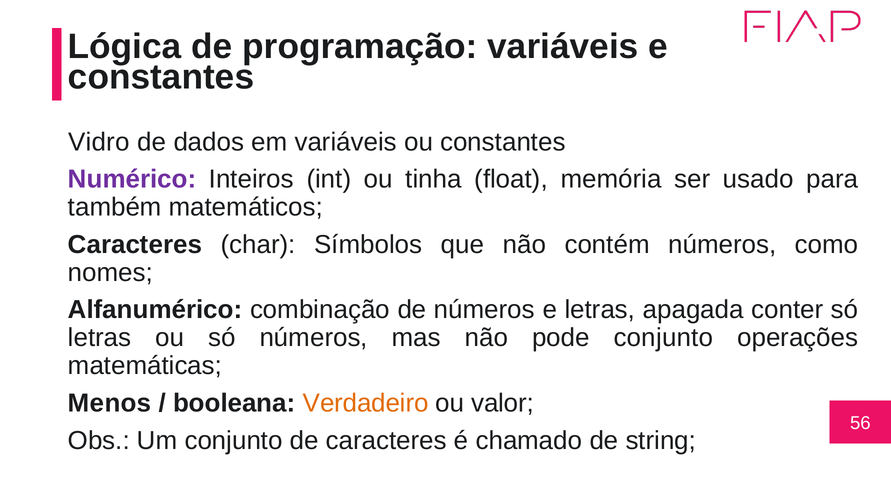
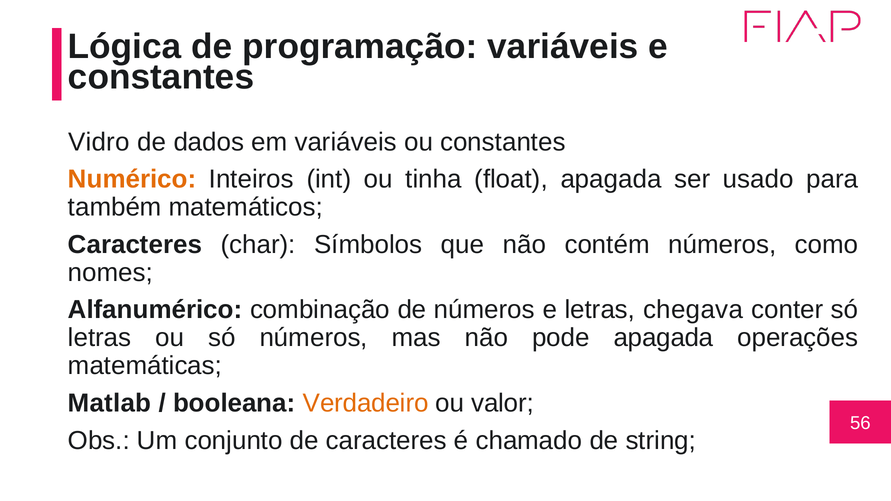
Numérico colour: purple -> orange
float memória: memória -> apagada
apagada: apagada -> chegava
pode conjunto: conjunto -> apagada
Menos: Menos -> Matlab
